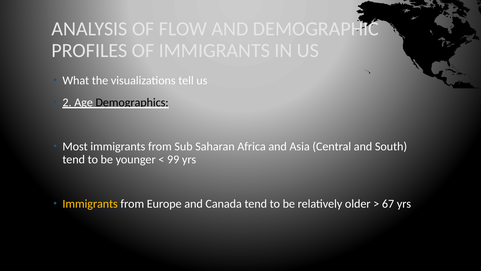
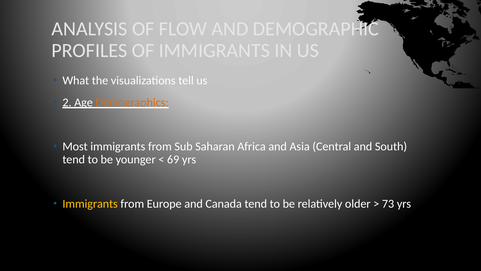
Demographics colour: black -> orange
99: 99 -> 69
67: 67 -> 73
